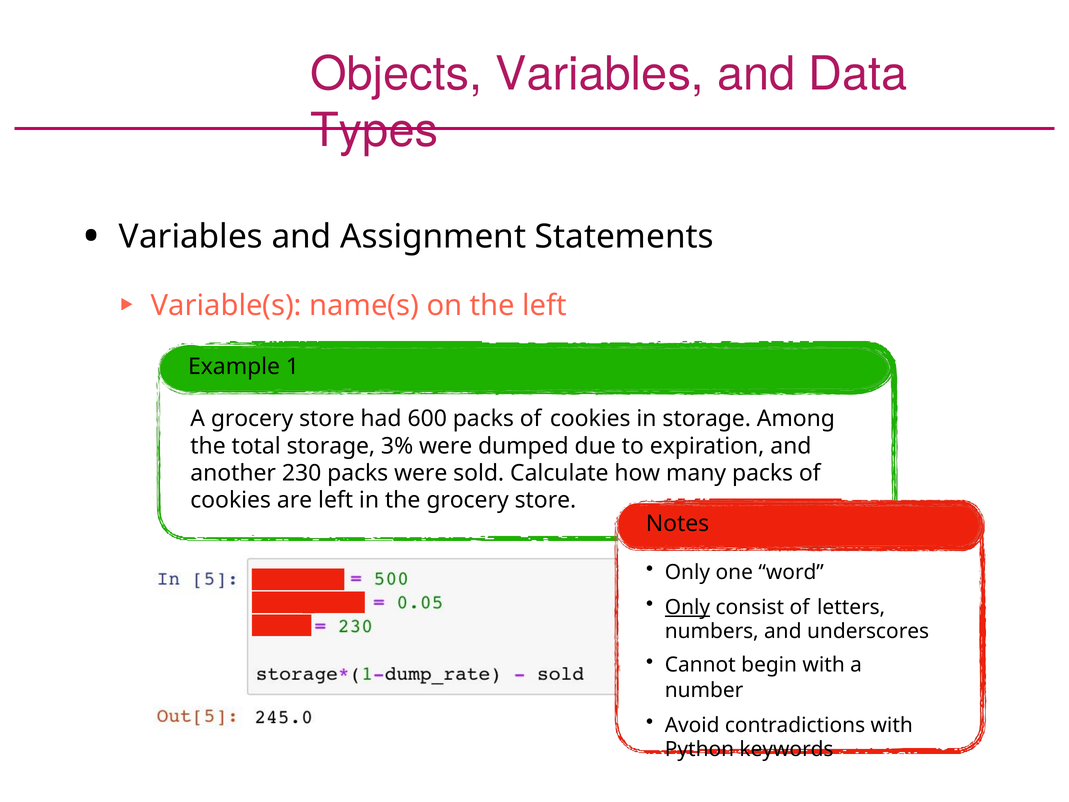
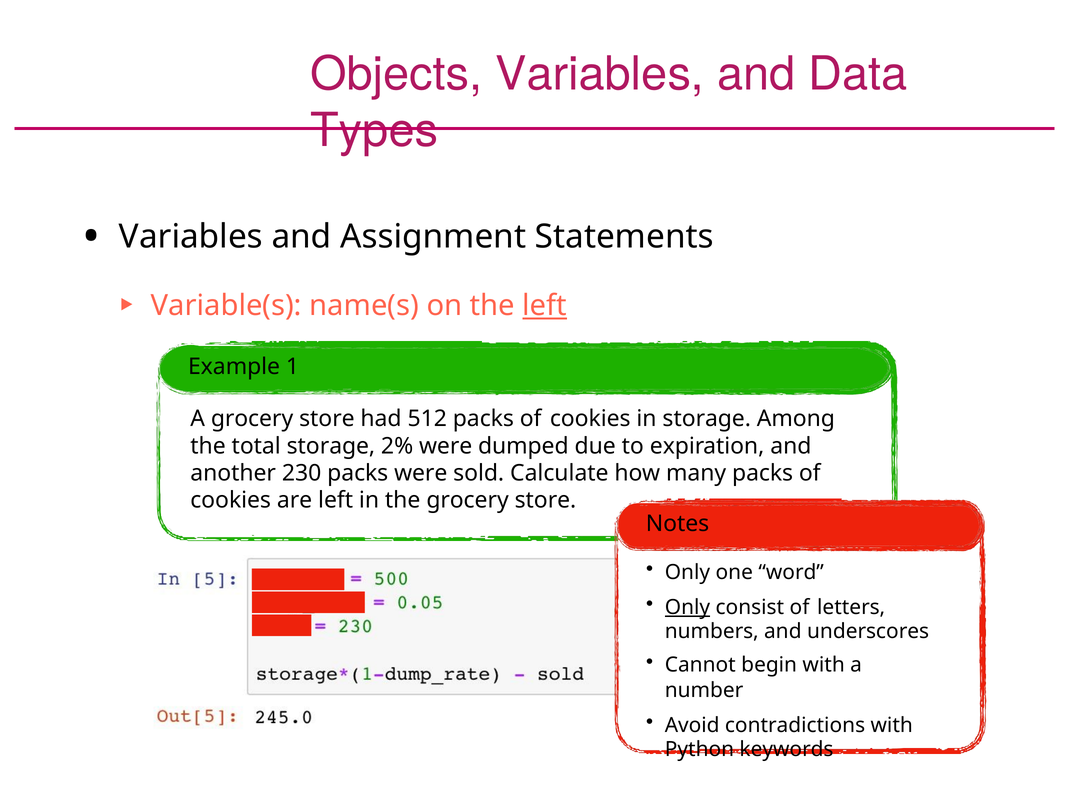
left at (545, 306) underline: none -> present
600: 600 -> 512
3%: 3% -> 2%
